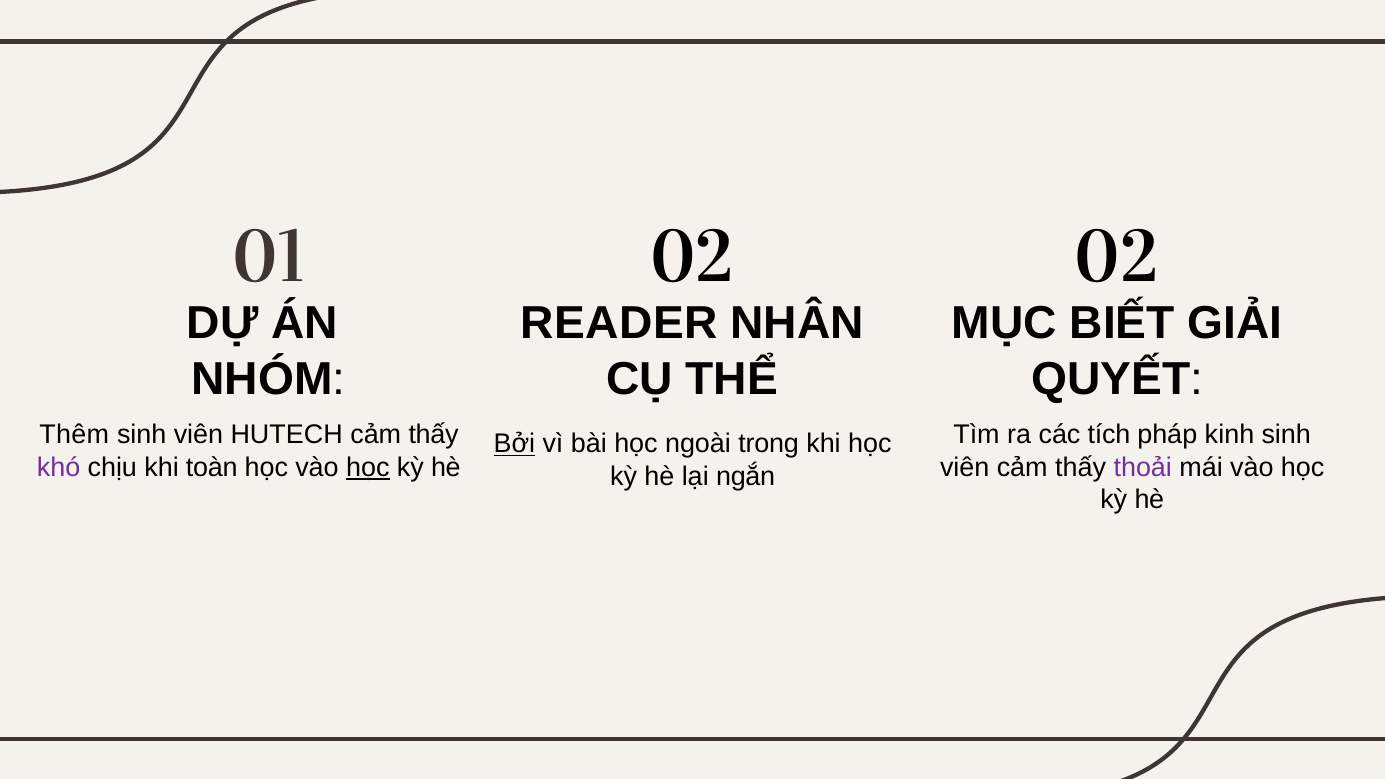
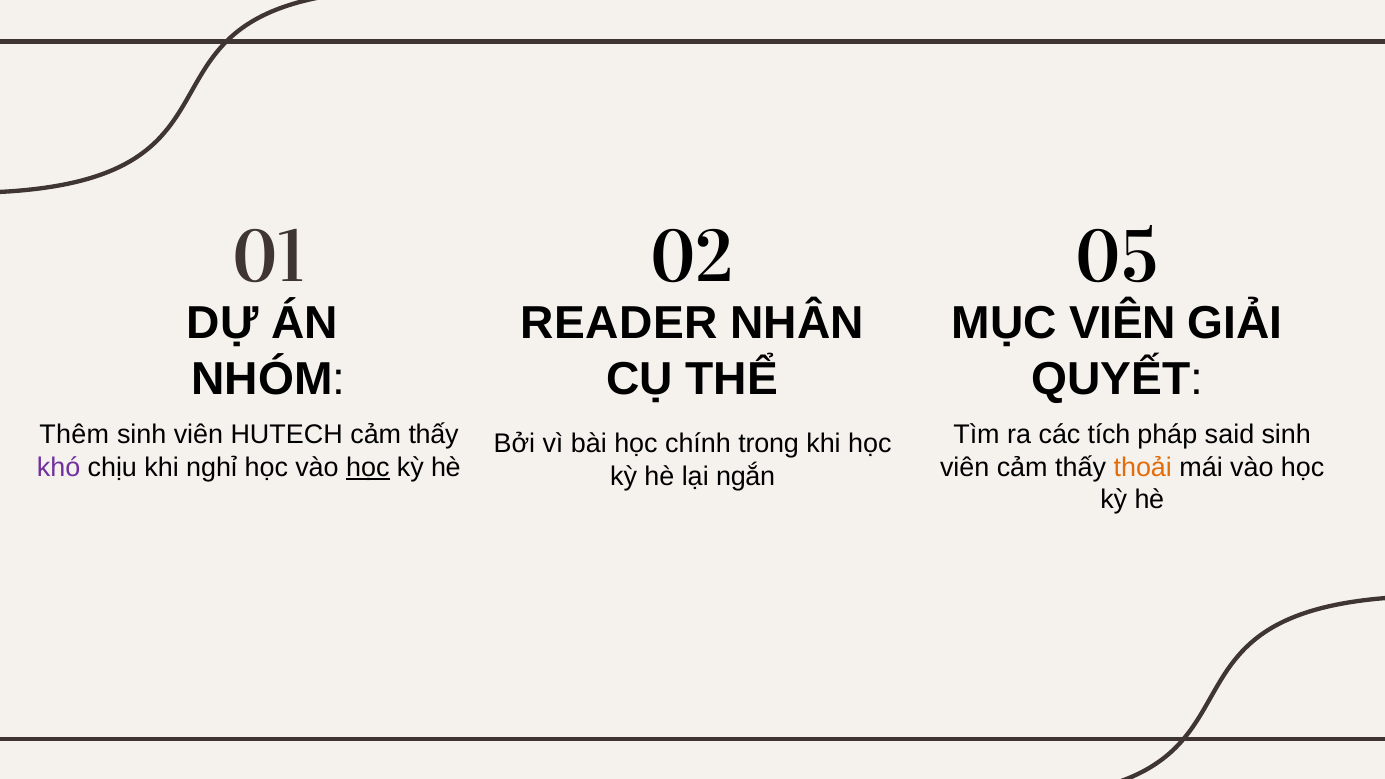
02 02: 02 -> 05
MỤC BIẾT: BIẾT -> VIÊN
kinh: kinh -> said
Bởi underline: present -> none
ngoài: ngoài -> chính
toàn: toàn -> nghỉ
thoải colour: purple -> orange
